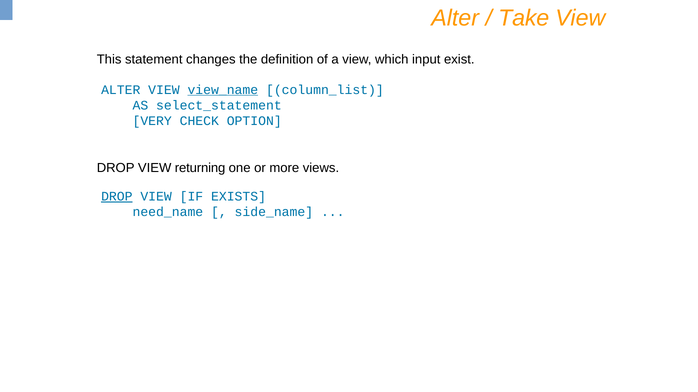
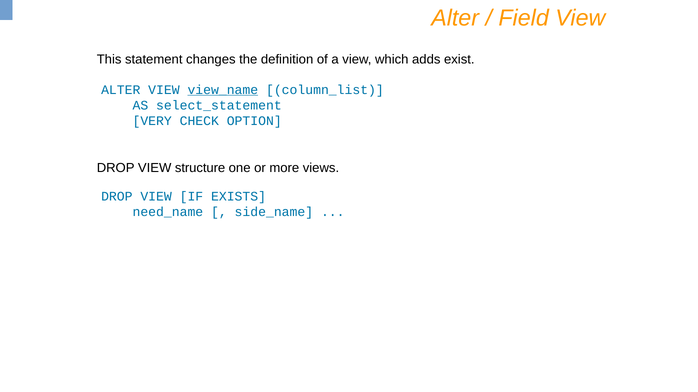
Take: Take -> Field
input: input -> adds
returning: returning -> structure
DROP at (117, 197) underline: present -> none
